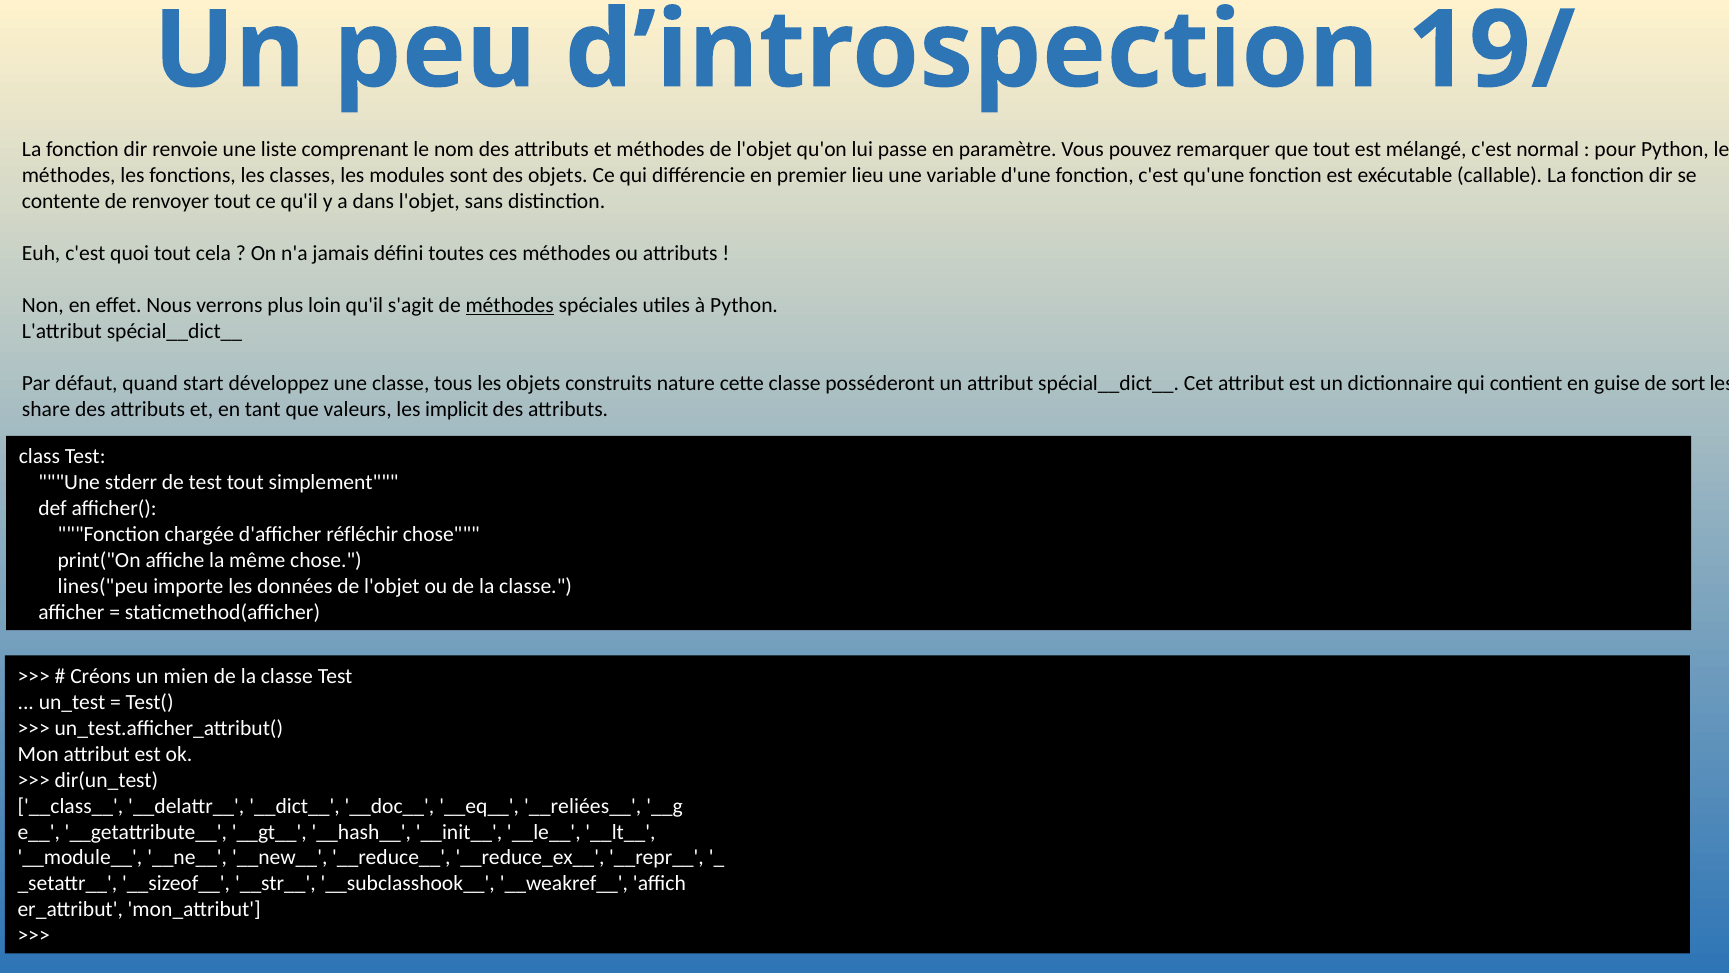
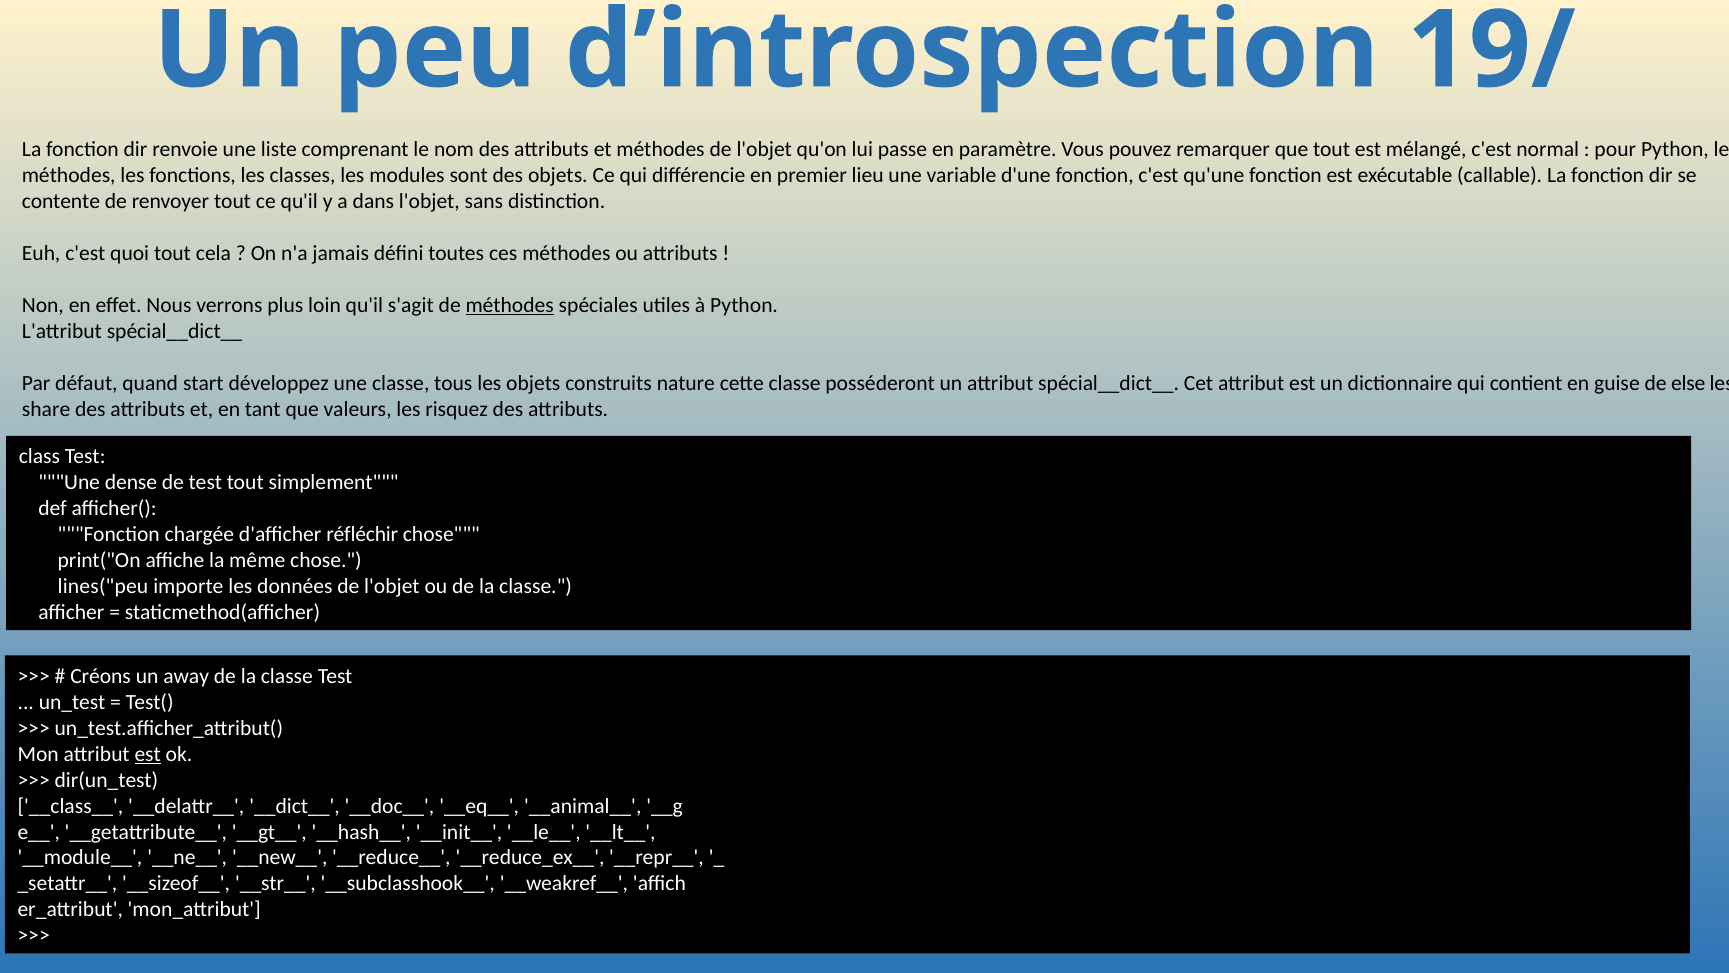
sort: sort -> else
implicit: implicit -> risquez
stderr: stderr -> dense
mien: mien -> away
est at (148, 754) underline: none -> present
__reliées__: __reliées__ -> __animal__
